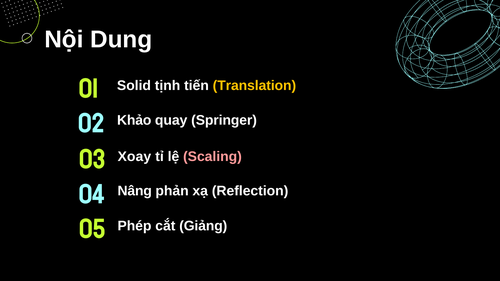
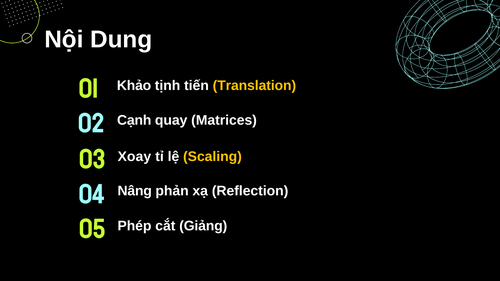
Solid: Solid -> Khảo
Khảo: Khảo -> Cạnh
Springer: Springer -> Matrices
Scaling colour: pink -> yellow
